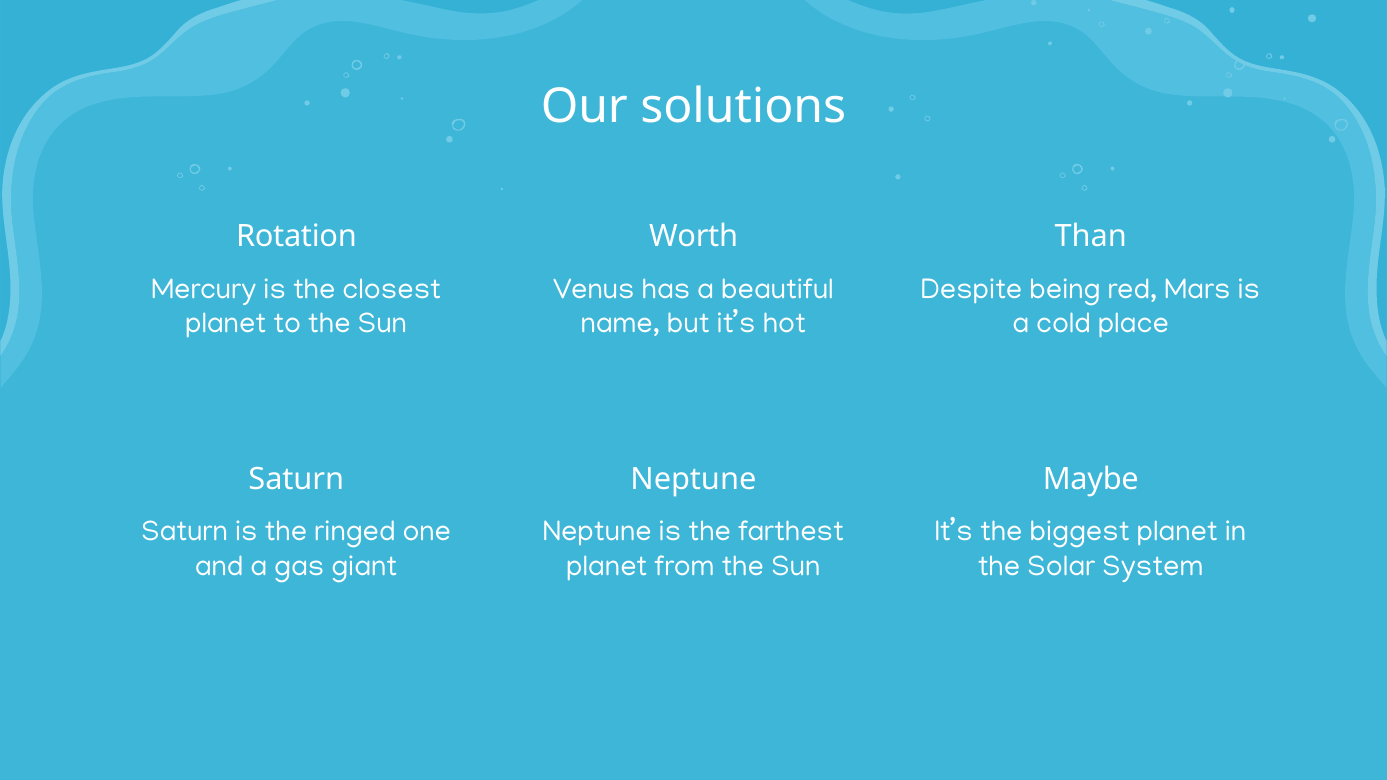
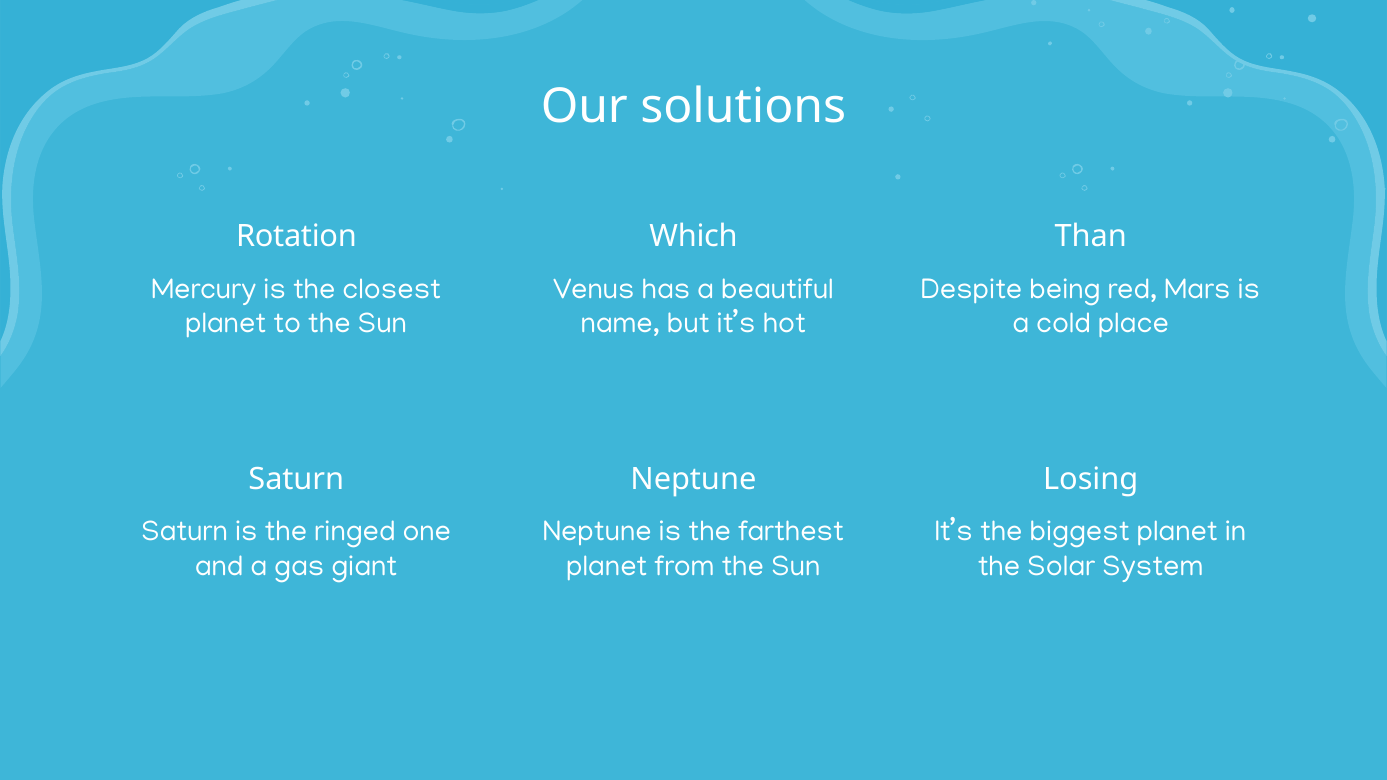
Worth: Worth -> Which
Maybe: Maybe -> Losing
